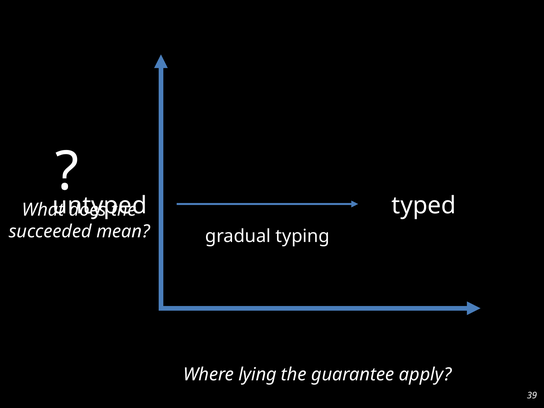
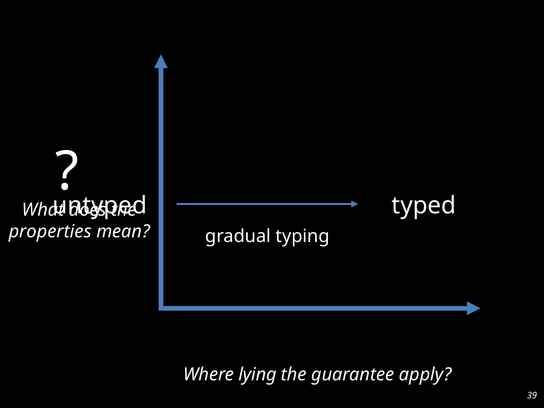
succeeded: succeeded -> properties
